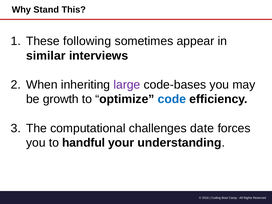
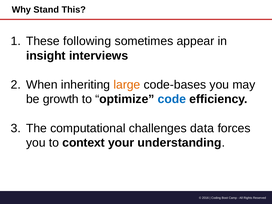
similar: similar -> insight
large colour: purple -> orange
date: date -> data
handful: handful -> context
